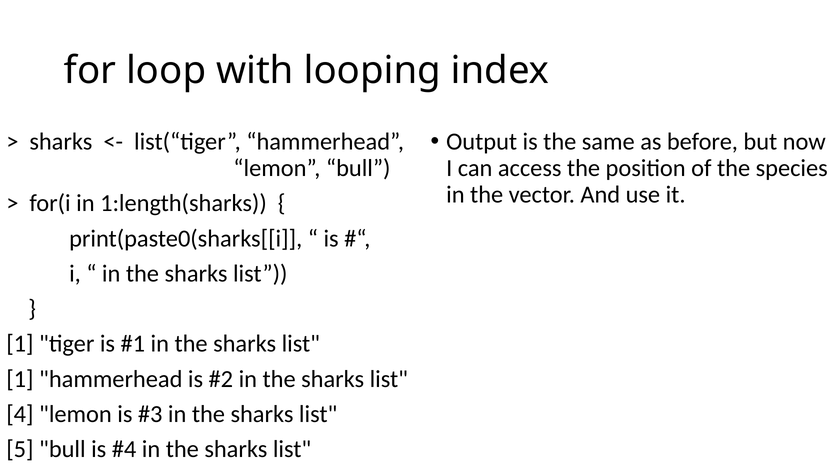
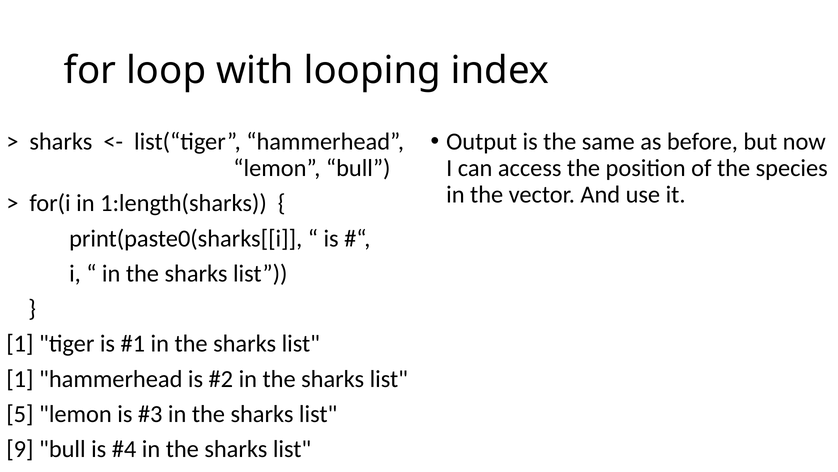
4: 4 -> 5
5: 5 -> 9
